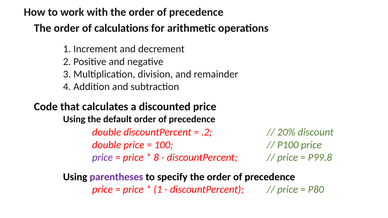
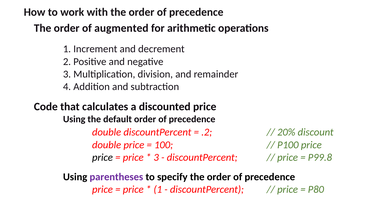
calculations: calculations -> augmented
price at (102, 158) colour: purple -> black
8 at (156, 158): 8 -> 3
